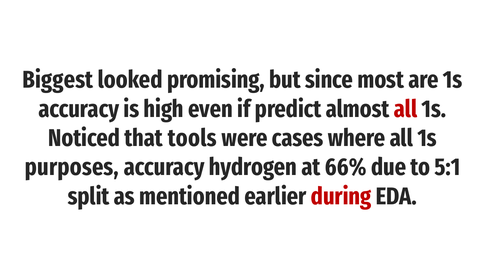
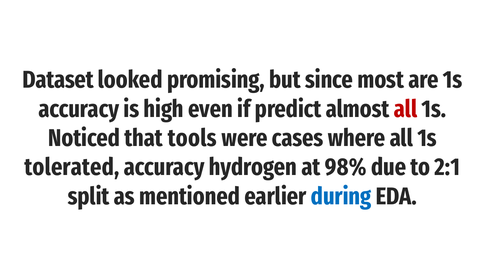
Biggest: Biggest -> Dataset
purposes: purposes -> tolerated
66%: 66% -> 98%
5:1: 5:1 -> 2:1
during colour: red -> blue
